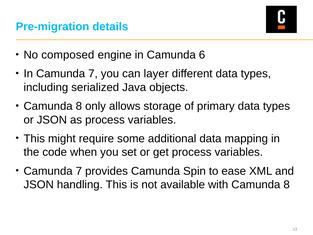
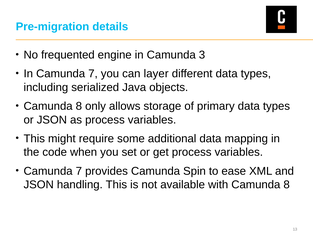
composed: composed -> frequented
6: 6 -> 3
